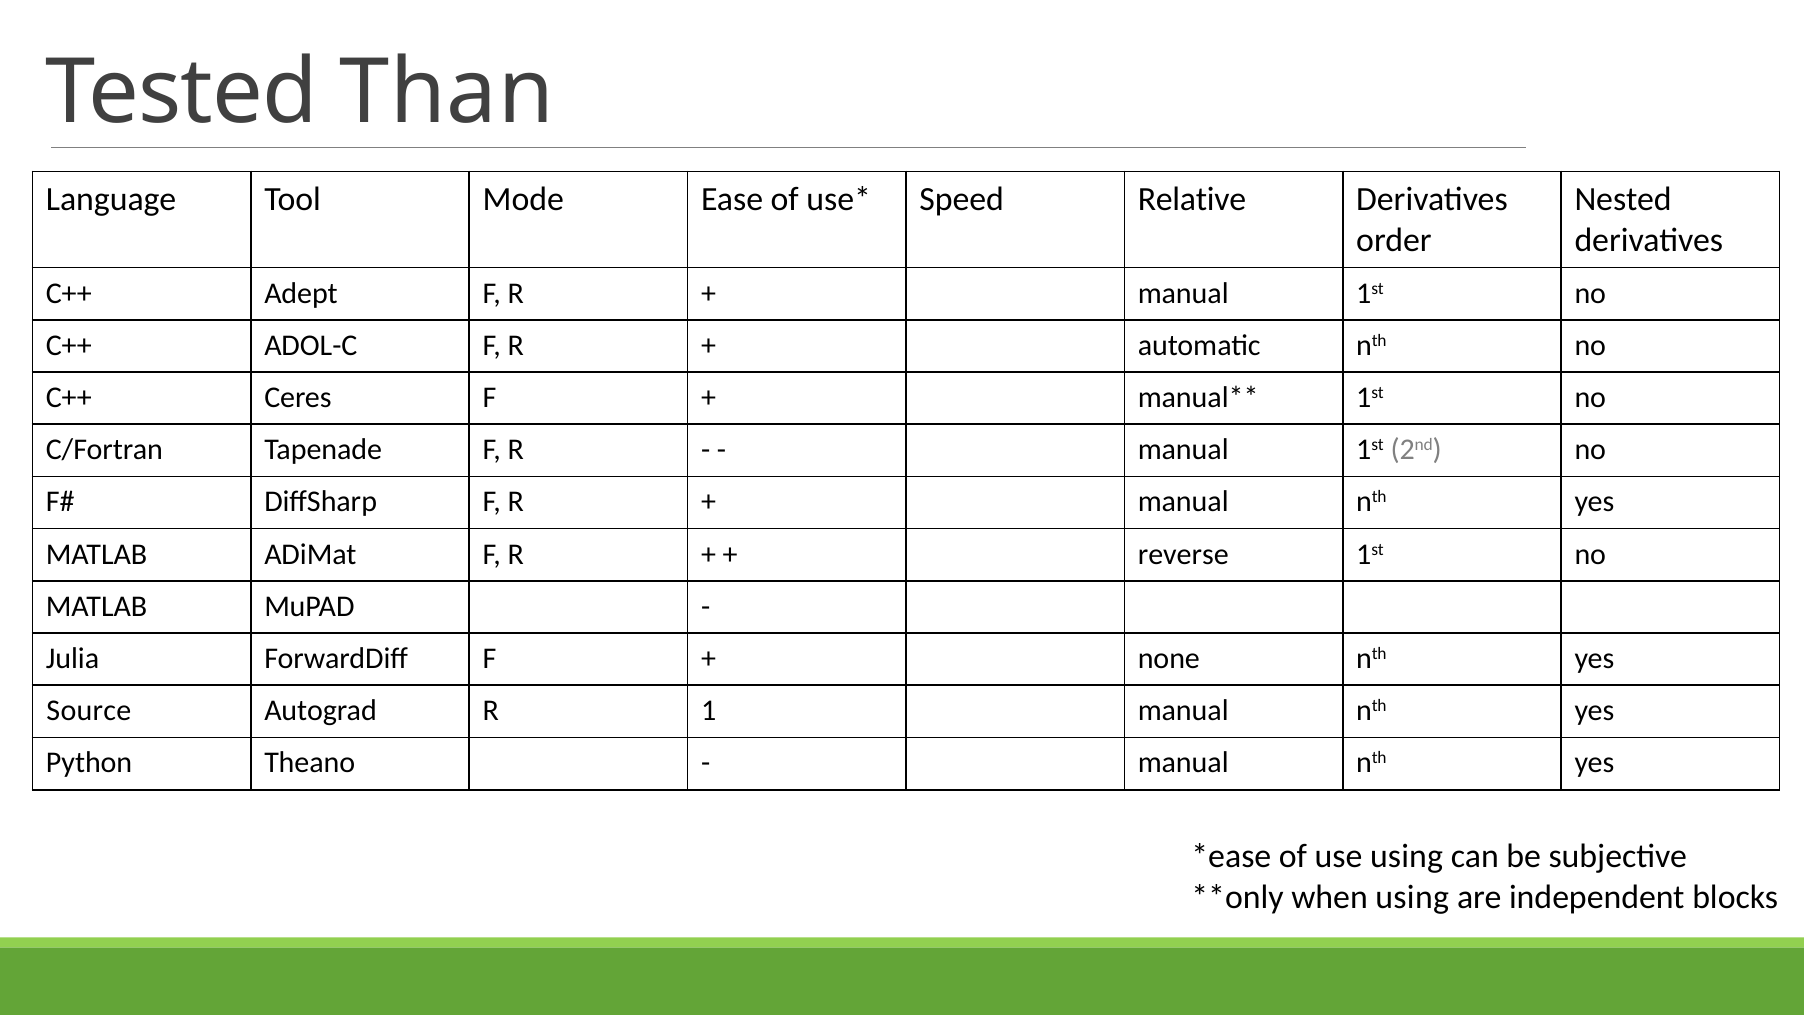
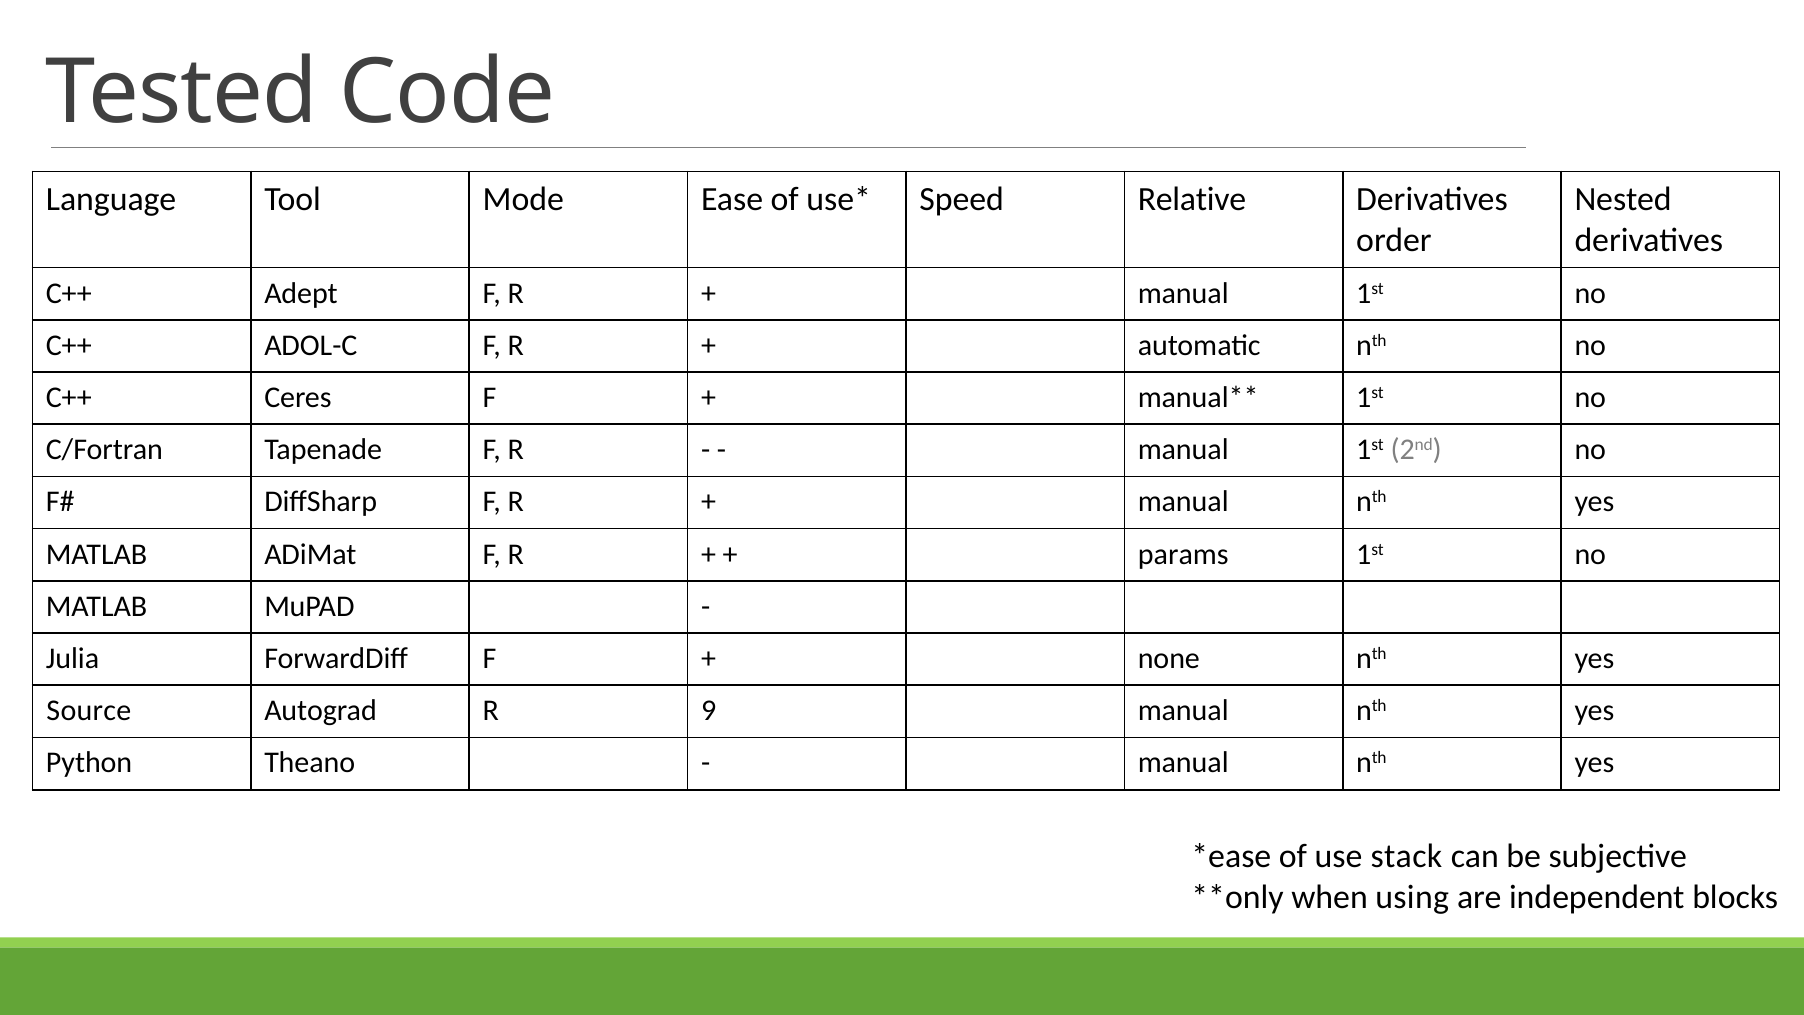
Than: Than -> Code
reverse: reverse -> params
1: 1 -> 9
use using: using -> stack
